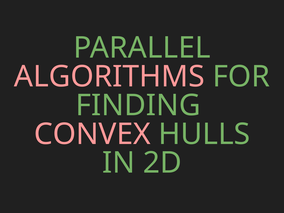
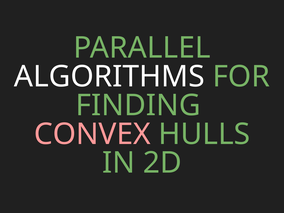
ALGORITHMS colour: pink -> white
